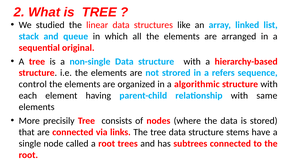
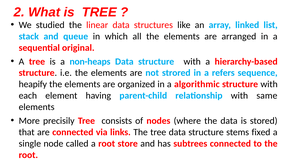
non-single: non-single -> non-heaps
control: control -> heapify
have: have -> fixed
trees: trees -> store
